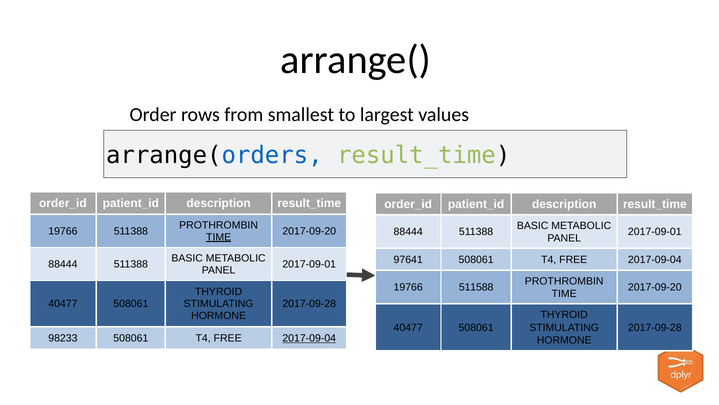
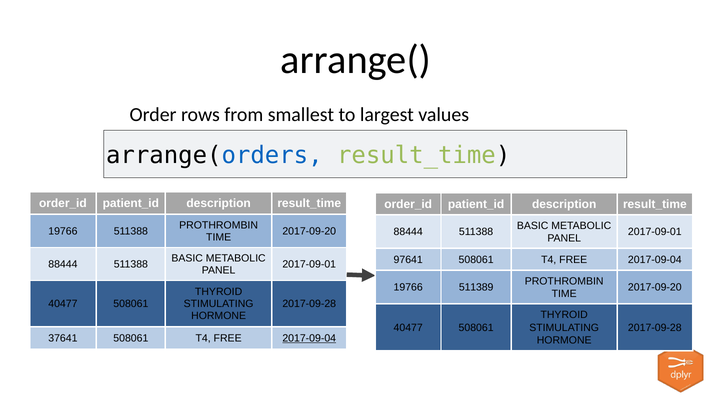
TIME at (219, 237) underline: present -> none
511588: 511588 -> 511389
98233: 98233 -> 37641
